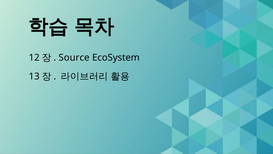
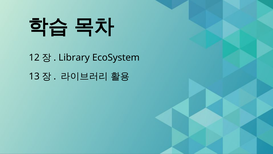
Source: Source -> Library
